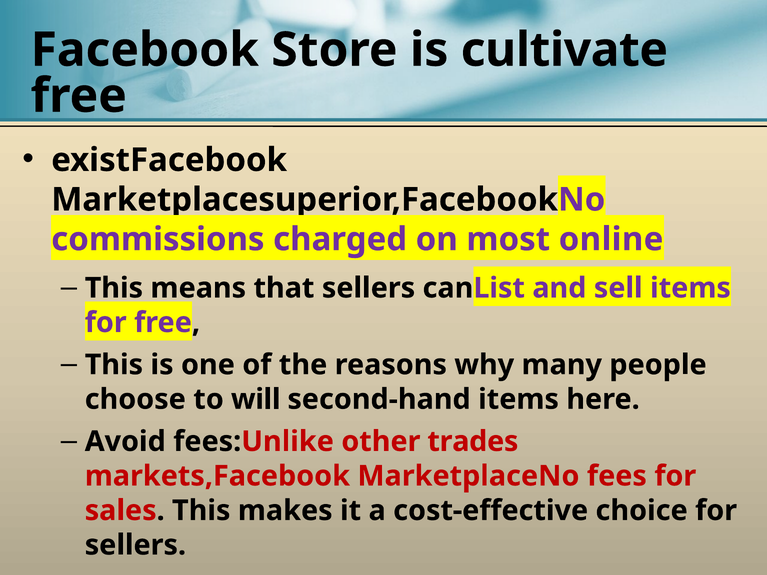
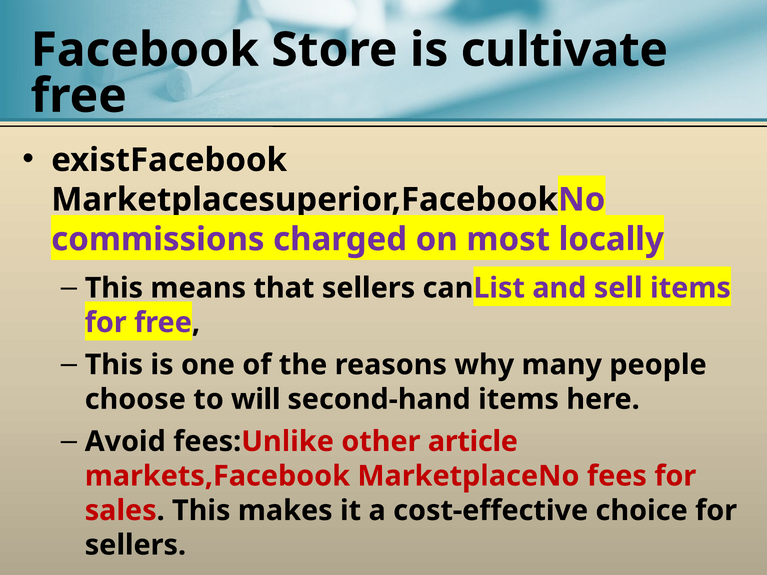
online: online -> locally
trades: trades -> article
